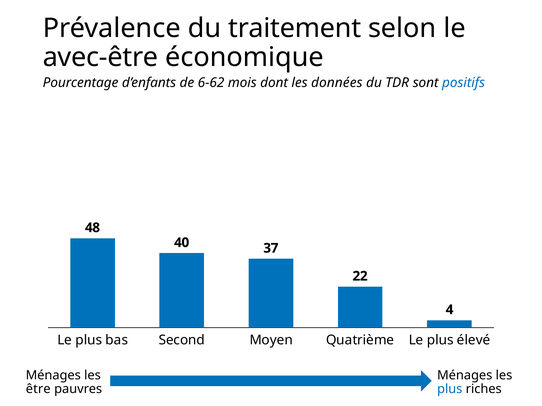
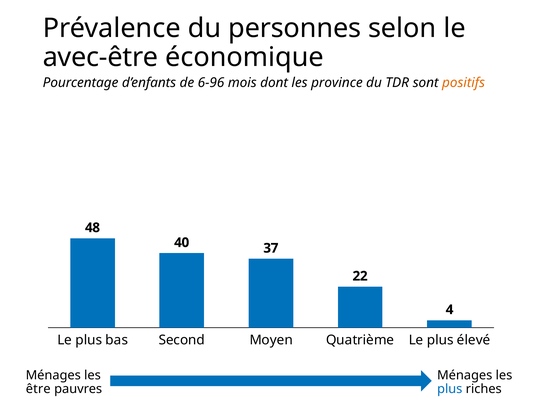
traitement: traitement -> personnes
6-62: 6-62 -> 6-96
données: données -> province
positifs colour: blue -> orange
